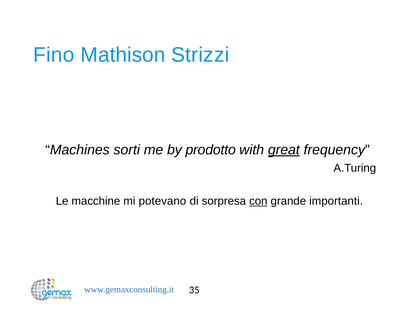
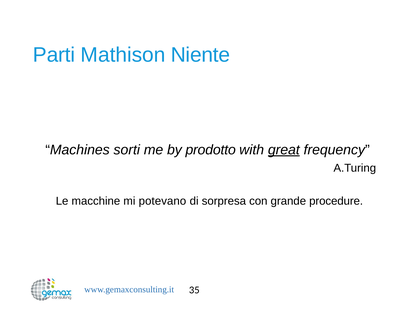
Fino: Fino -> Parti
Strizzi: Strizzi -> Niente
con underline: present -> none
importanti: importanti -> procedure
